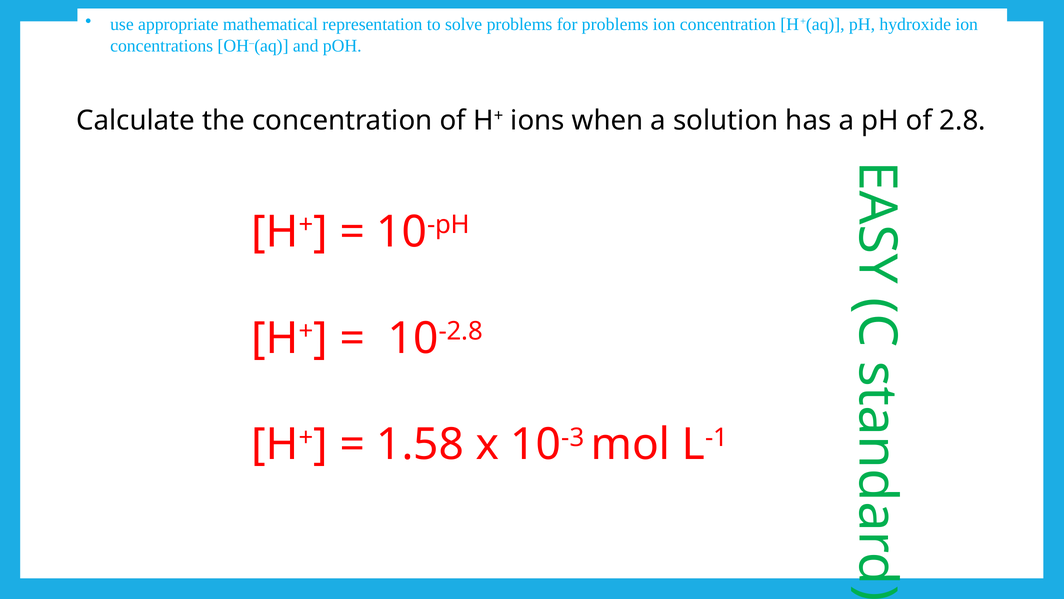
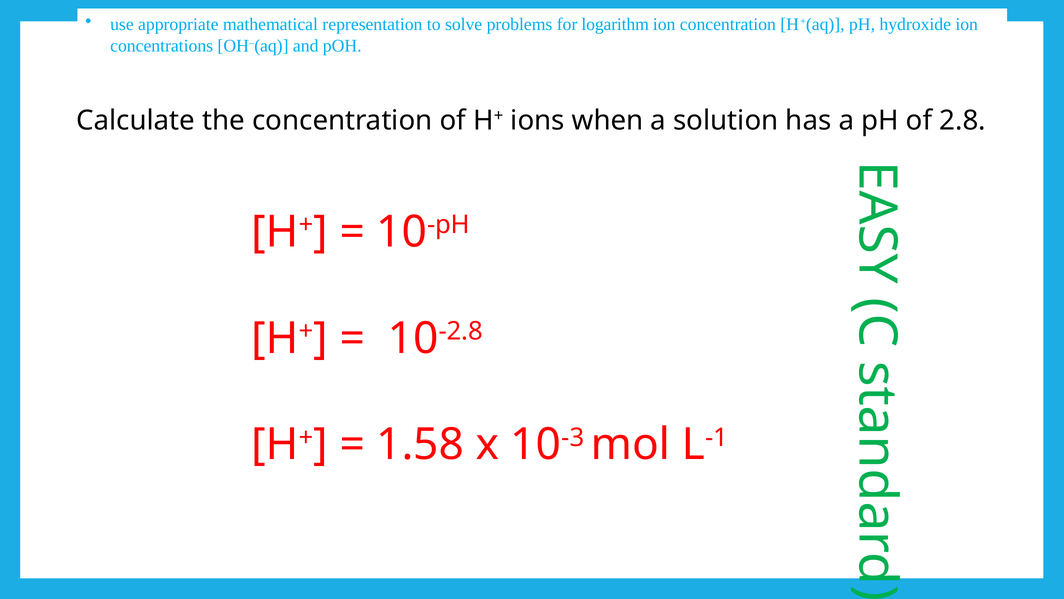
for problems: problems -> logarithm
